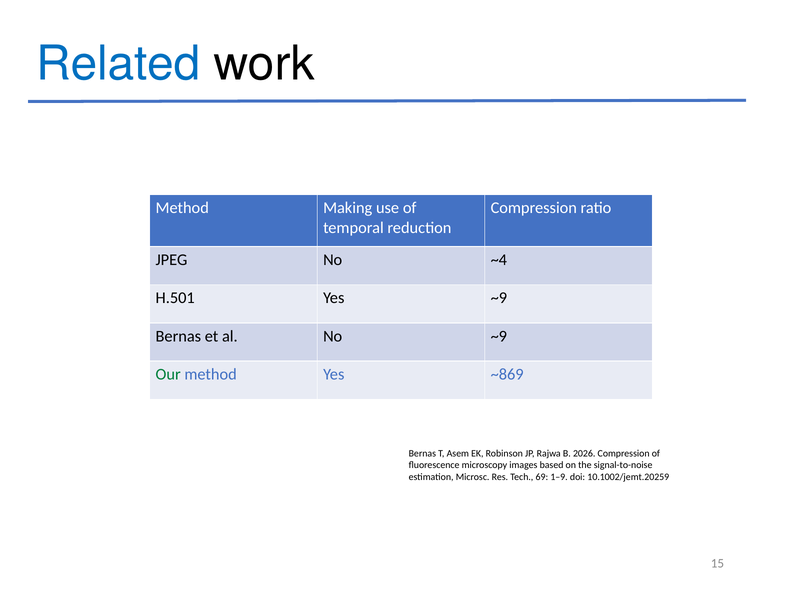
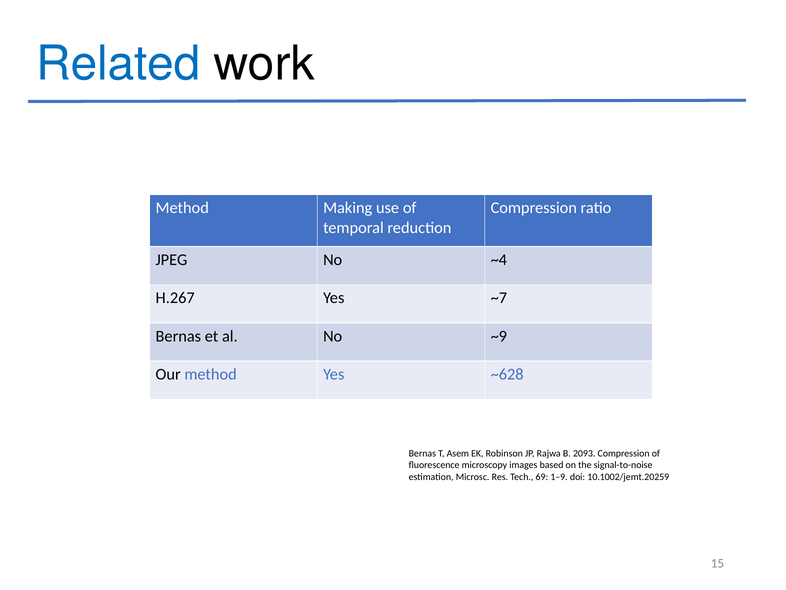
H.501: H.501 -> H.267
Yes ~9: ~9 -> ~7
Our colour: green -> black
~869: ~869 -> ~628
2026: 2026 -> 2093
